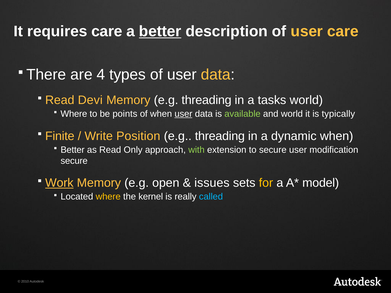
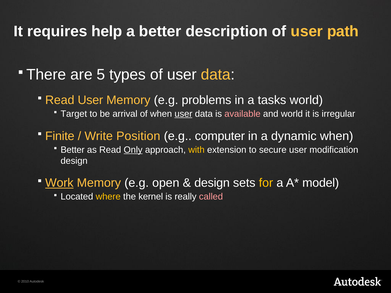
requires care: care -> help
better at (160, 31) underline: present -> none
user care: care -> path
4: 4 -> 5
Read Devi: Devi -> User
Memory e.g threading: threading -> problems
Where at (74, 114): Where -> Target
points: points -> arrival
available colour: light green -> pink
typically: typically -> irregular
threading at (220, 136): threading -> computer
Only underline: none -> present
with colour: light green -> yellow
secure at (74, 161): secure -> design
issues at (212, 183): issues -> design
called colour: light blue -> pink
